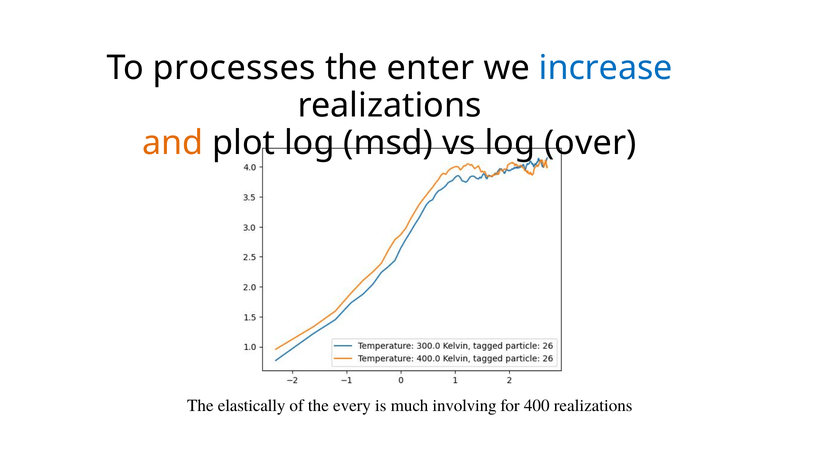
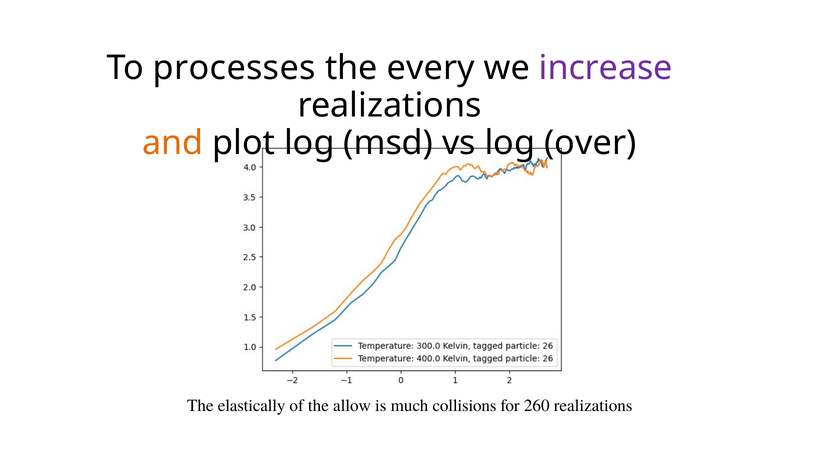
enter: enter -> every
increase colour: blue -> purple
every: every -> allow
involving: involving -> collisions
400: 400 -> 260
